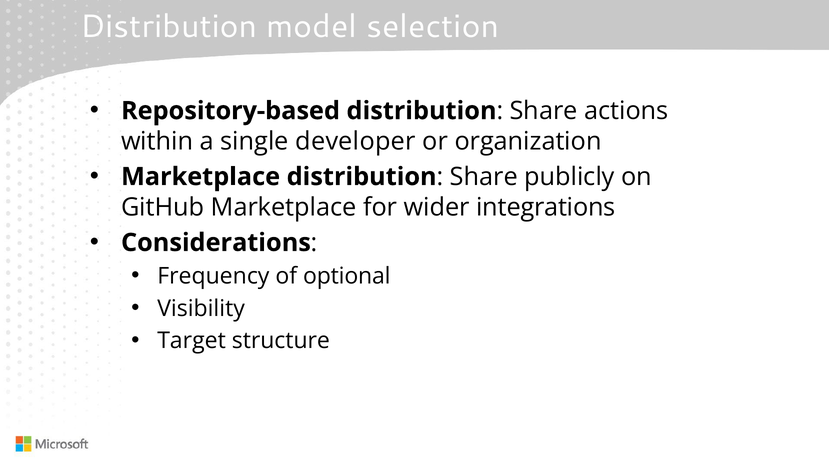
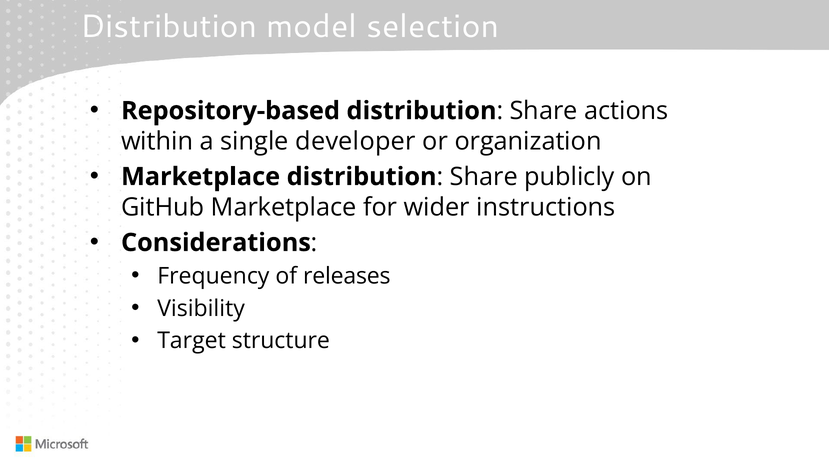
integrations: integrations -> instructions
optional: optional -> releases
